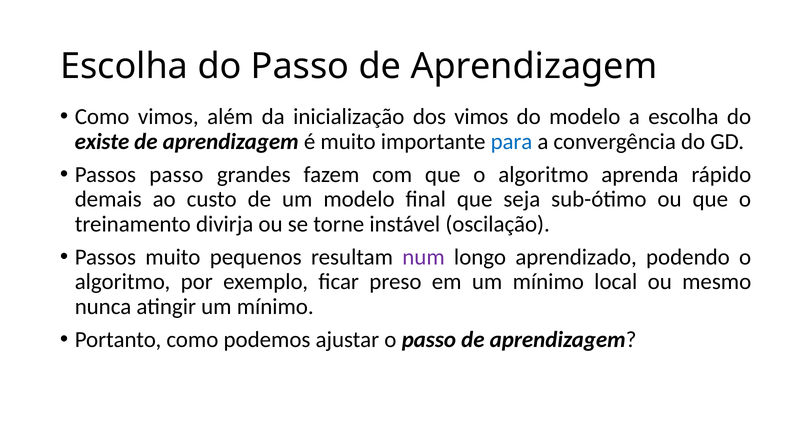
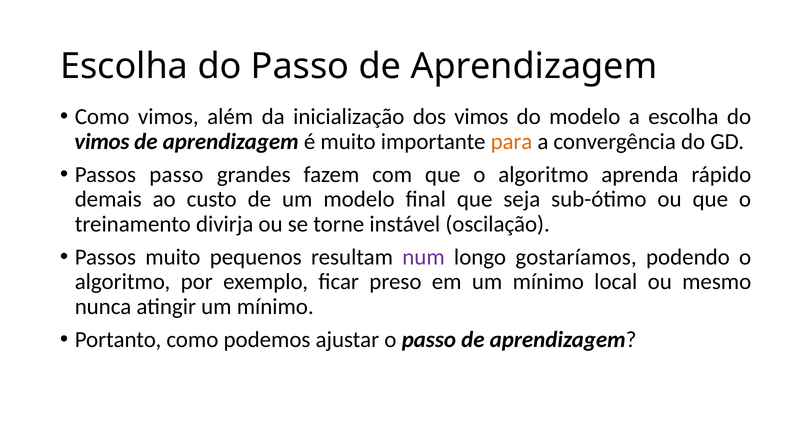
existe at (102, 141): existe -> vimos
para colour: blue -> orange
aprendizado: aprendizado -> gostaríamos
